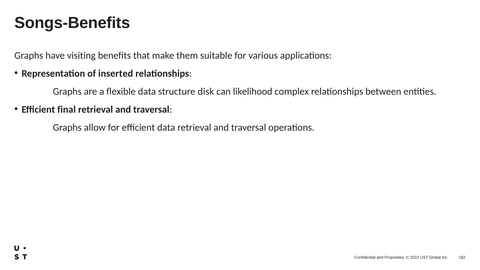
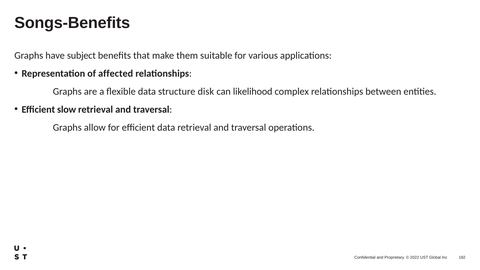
visiting: visiting -> subject
inserted: inserted -> affected
final: final -> slow
